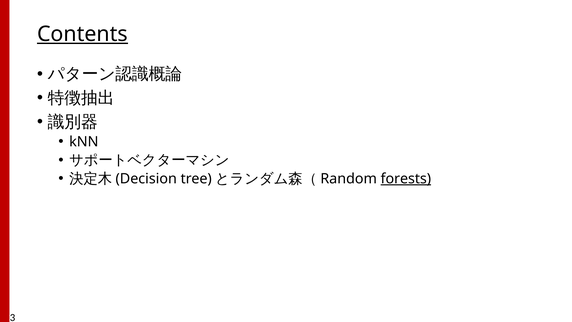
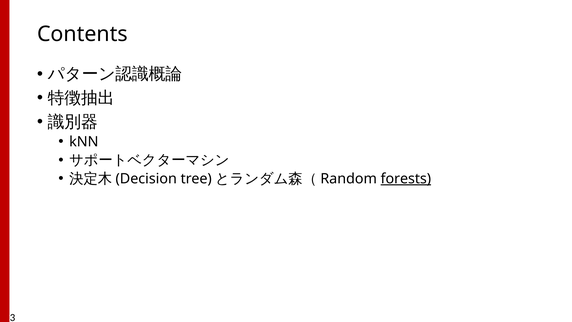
Contents underline: present -> none
